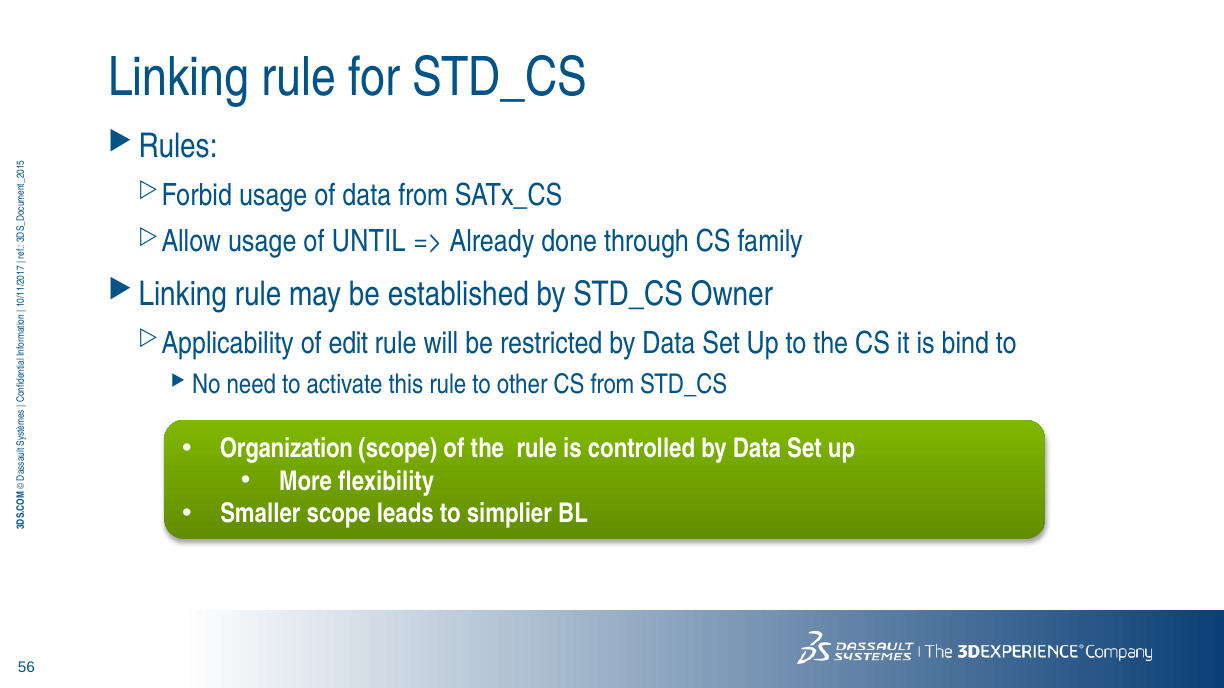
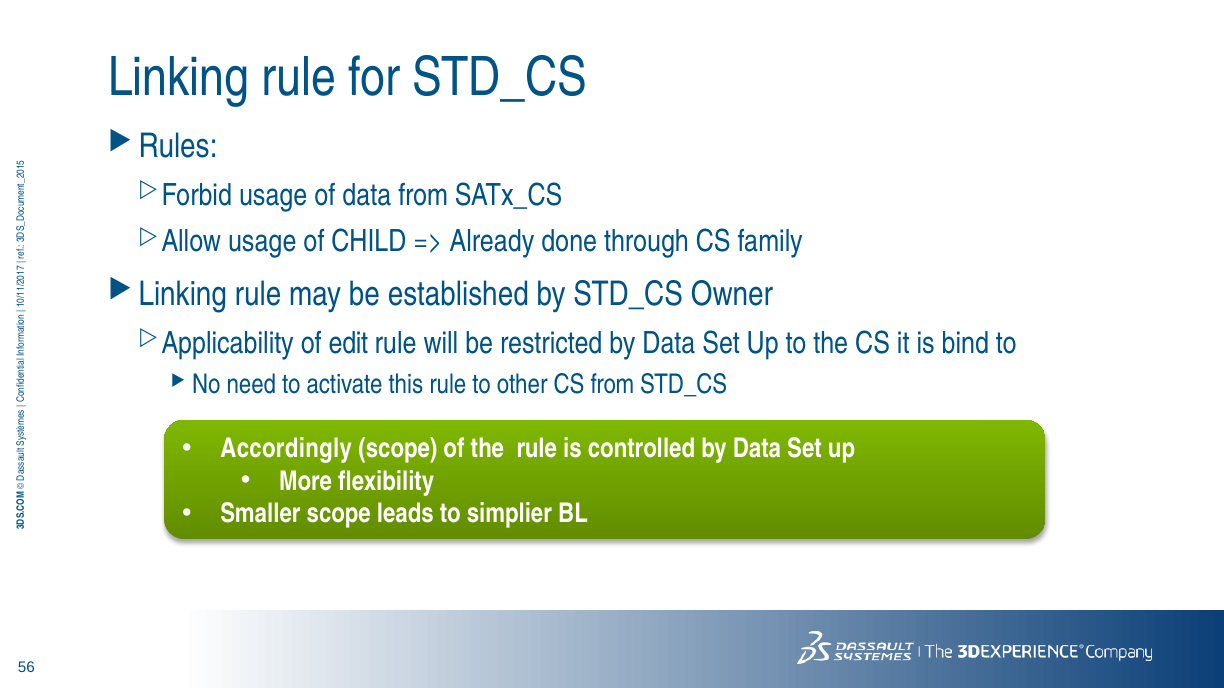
UNTIL: UNTIL -> CHILD
Organization: Organization -> Accordingly
